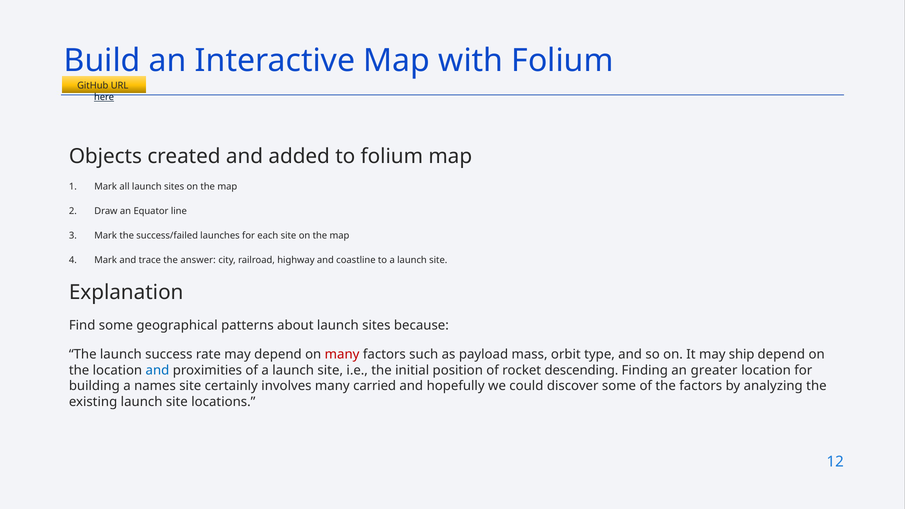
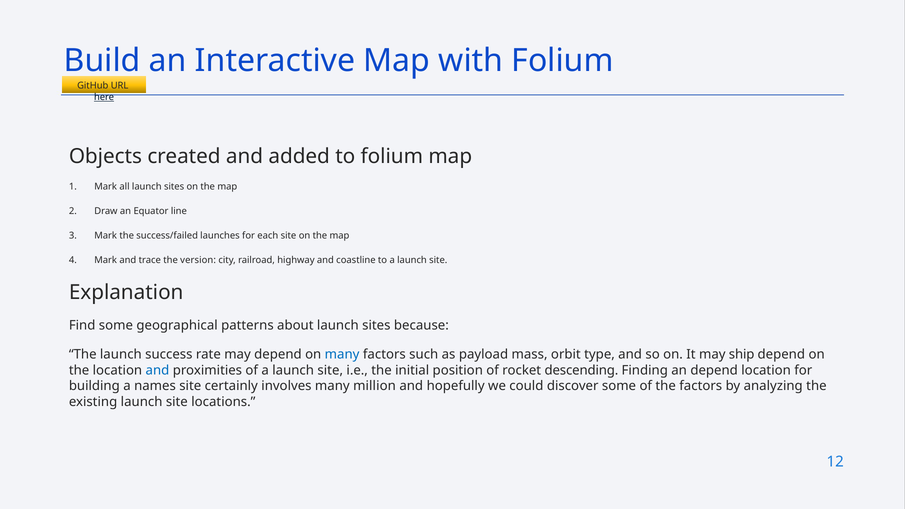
answer: answer -> version
many at (342, 354) colour: red -> blue
an greater: greater -> depend
carried: carried -> million
